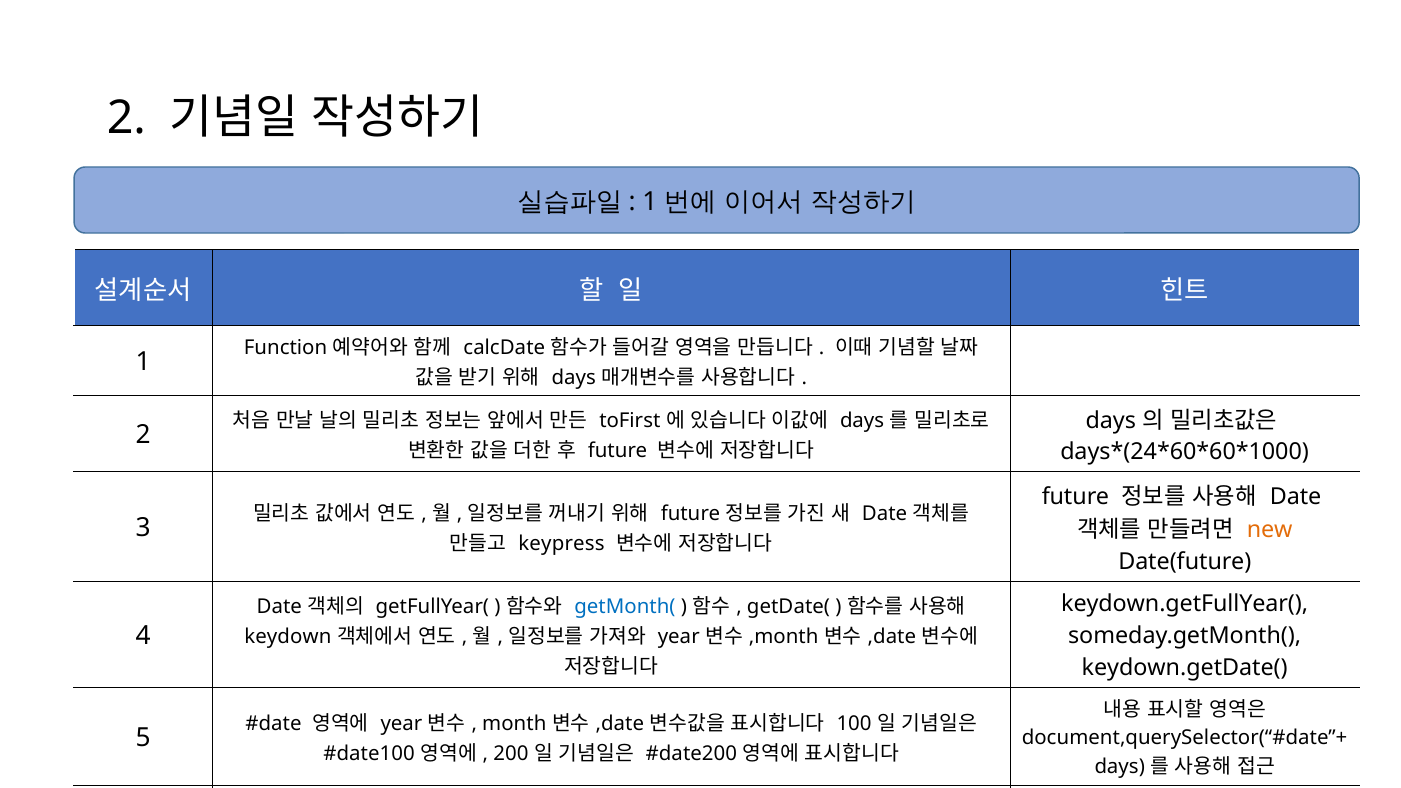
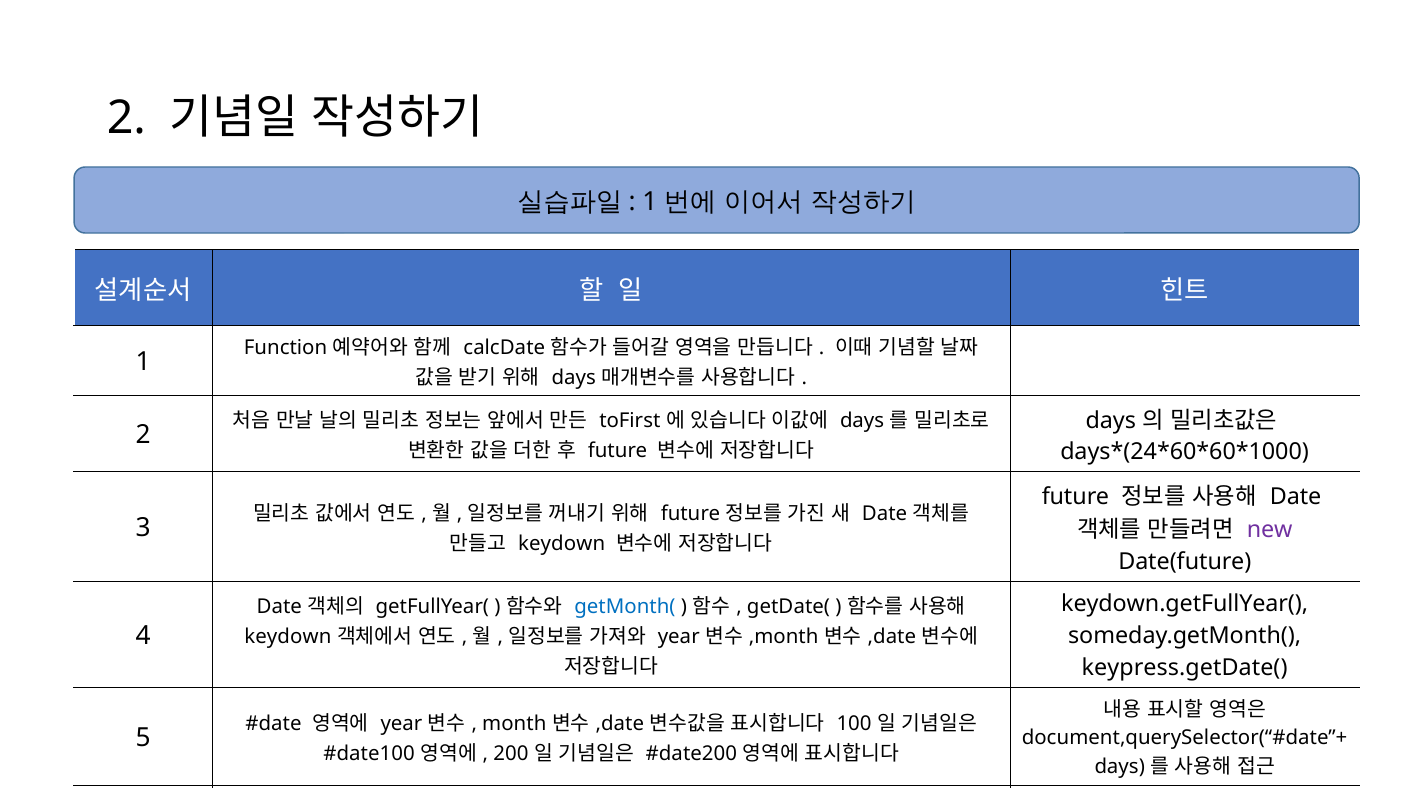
new colour: orange -> purple
keypress at (562, 544): keypress -> keydown
keydown.getDate(: keydown.getDate( -> keypress.getDate(
